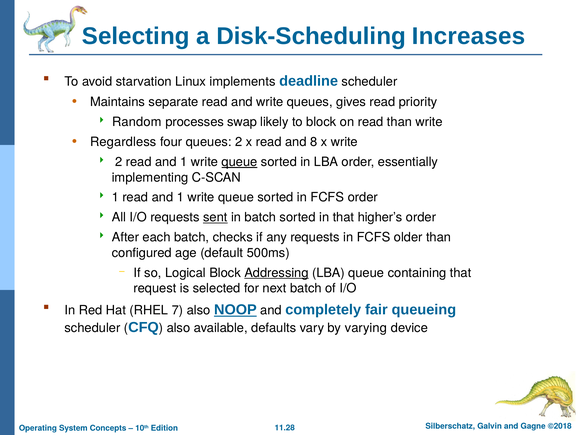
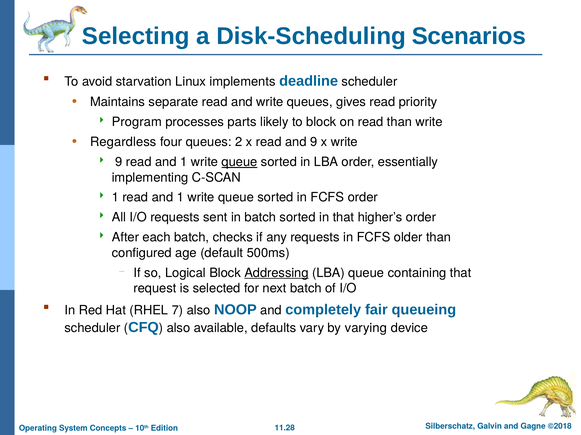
Increases: Increases -> Scenarios
Random: Random -> Program
swap: swap -> parts
and 8: 8 -> 9
2 at (119, 162): 2 -> 9
sent underline: present -> none
NOOP underline: present -> none
